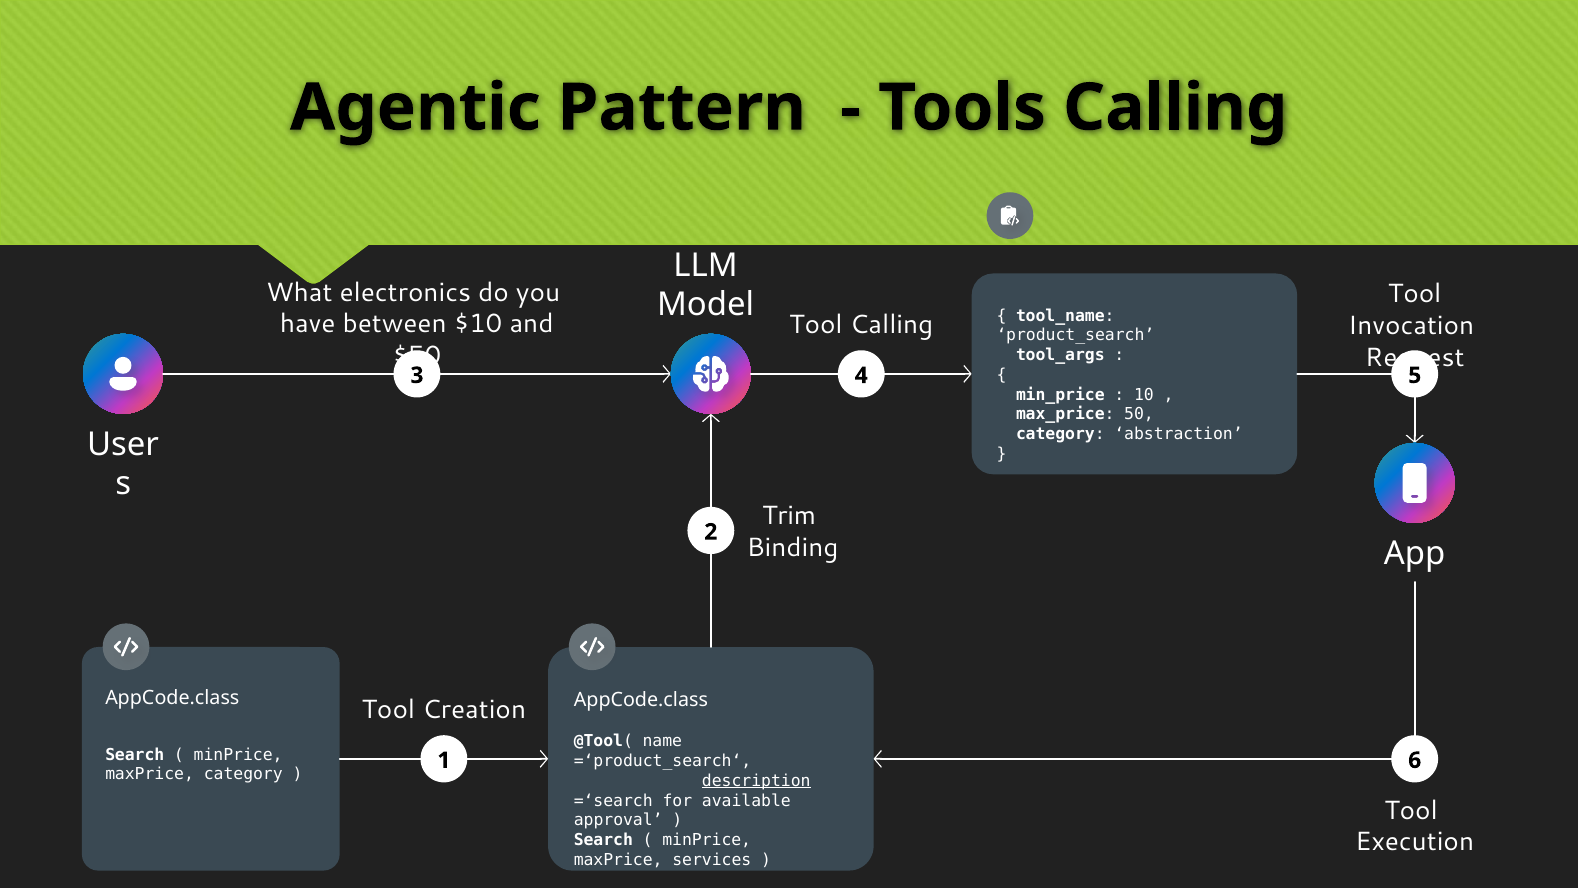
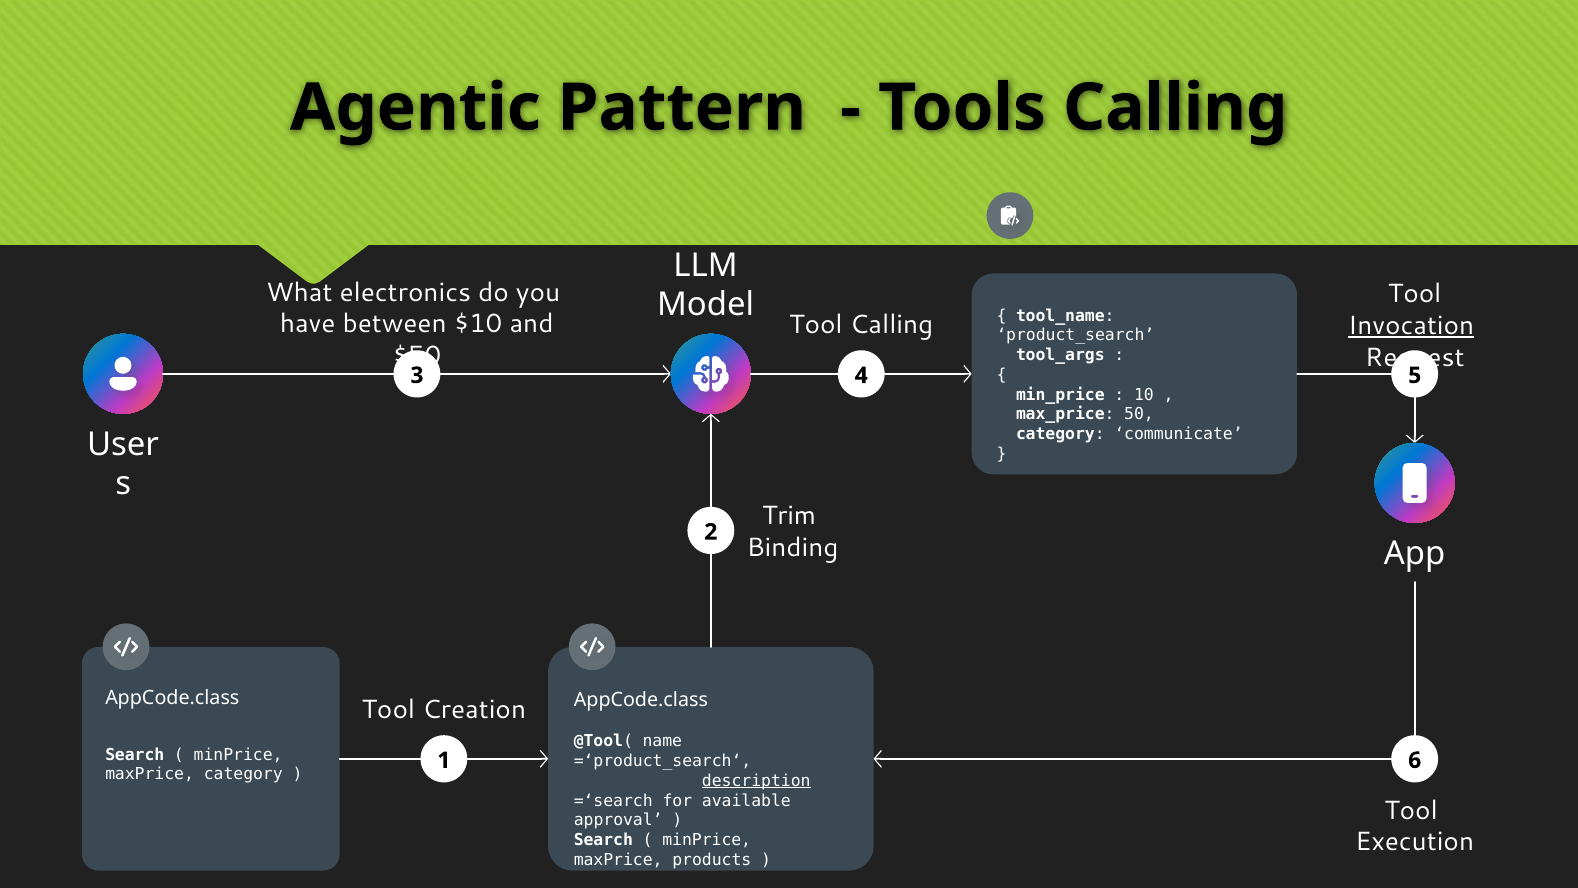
Invocation underline: none -> present
abstraction: abstraction -> communicate
services: services -> products
